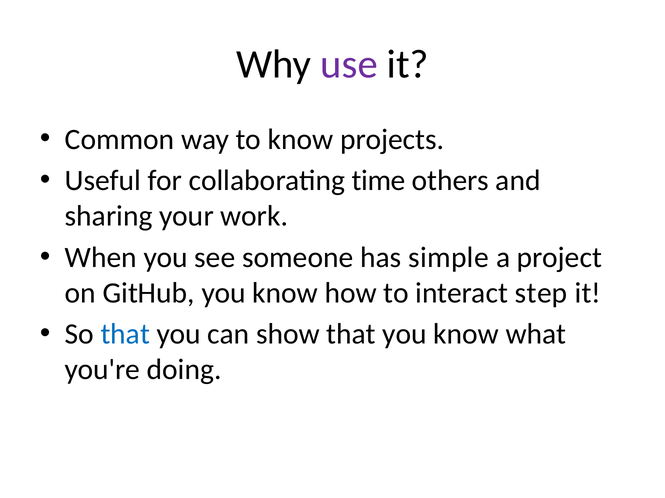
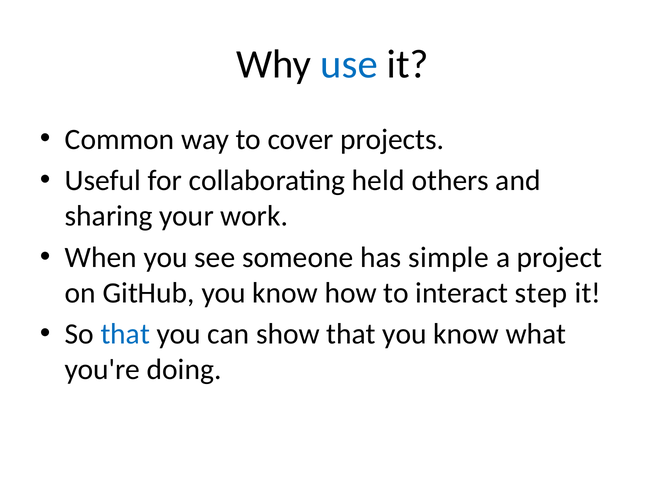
use colour: purple -> blue
to know: know -> cover
time: time -> held
